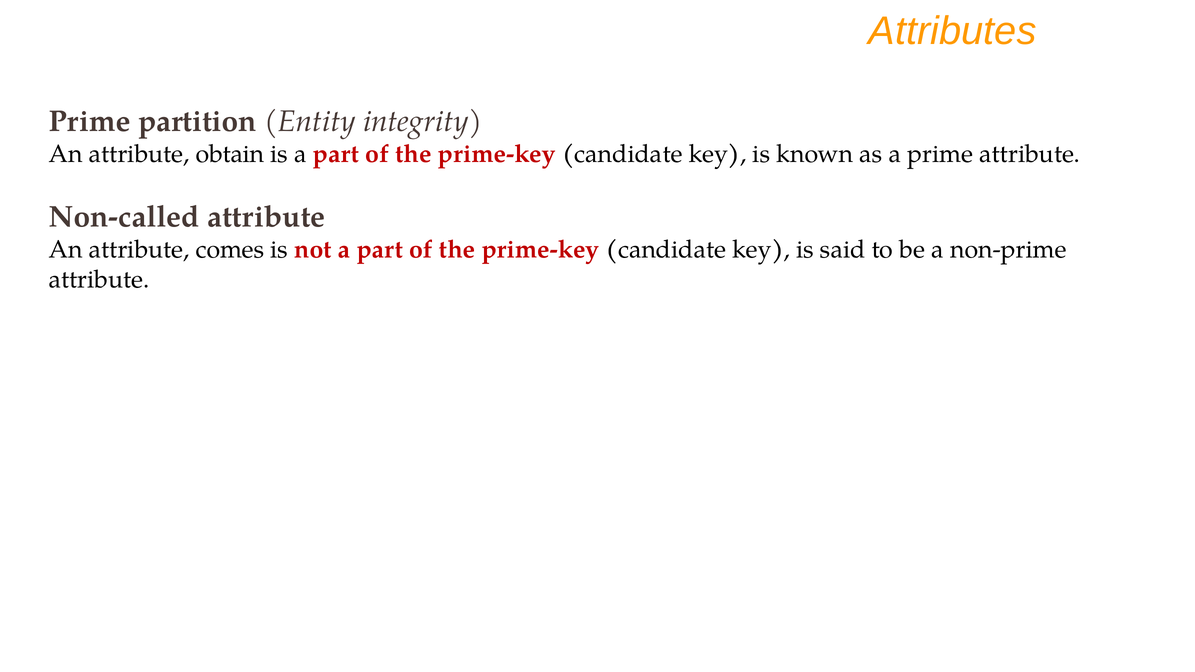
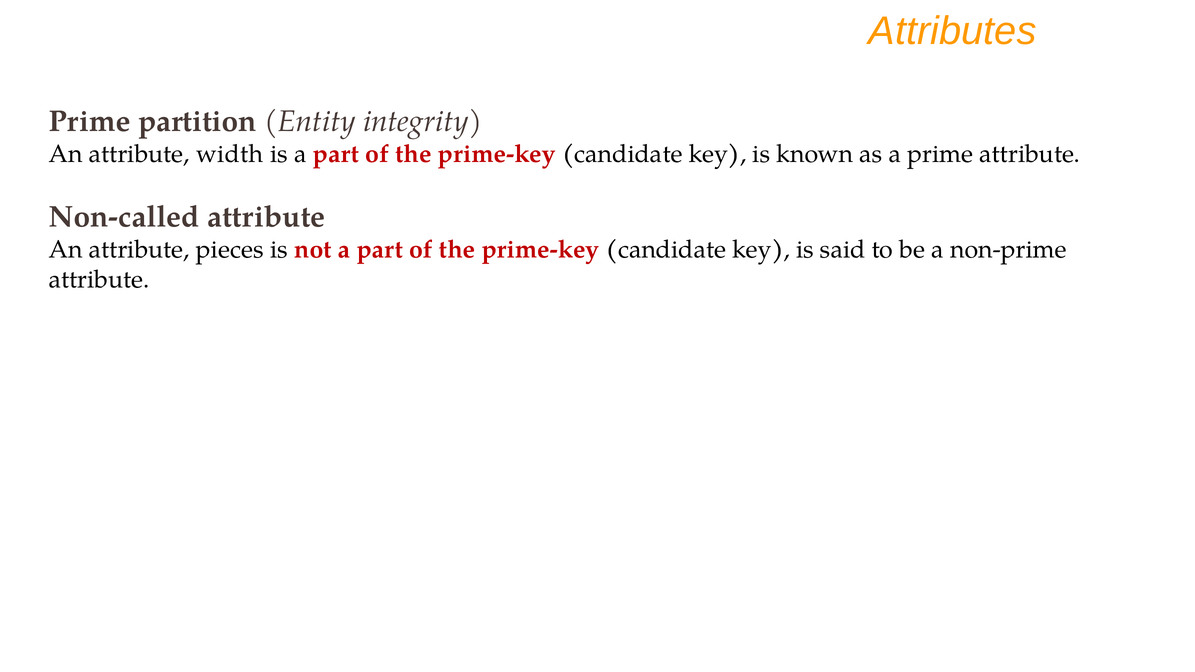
obtain: obtain -> width
comes: comes -> pieces
